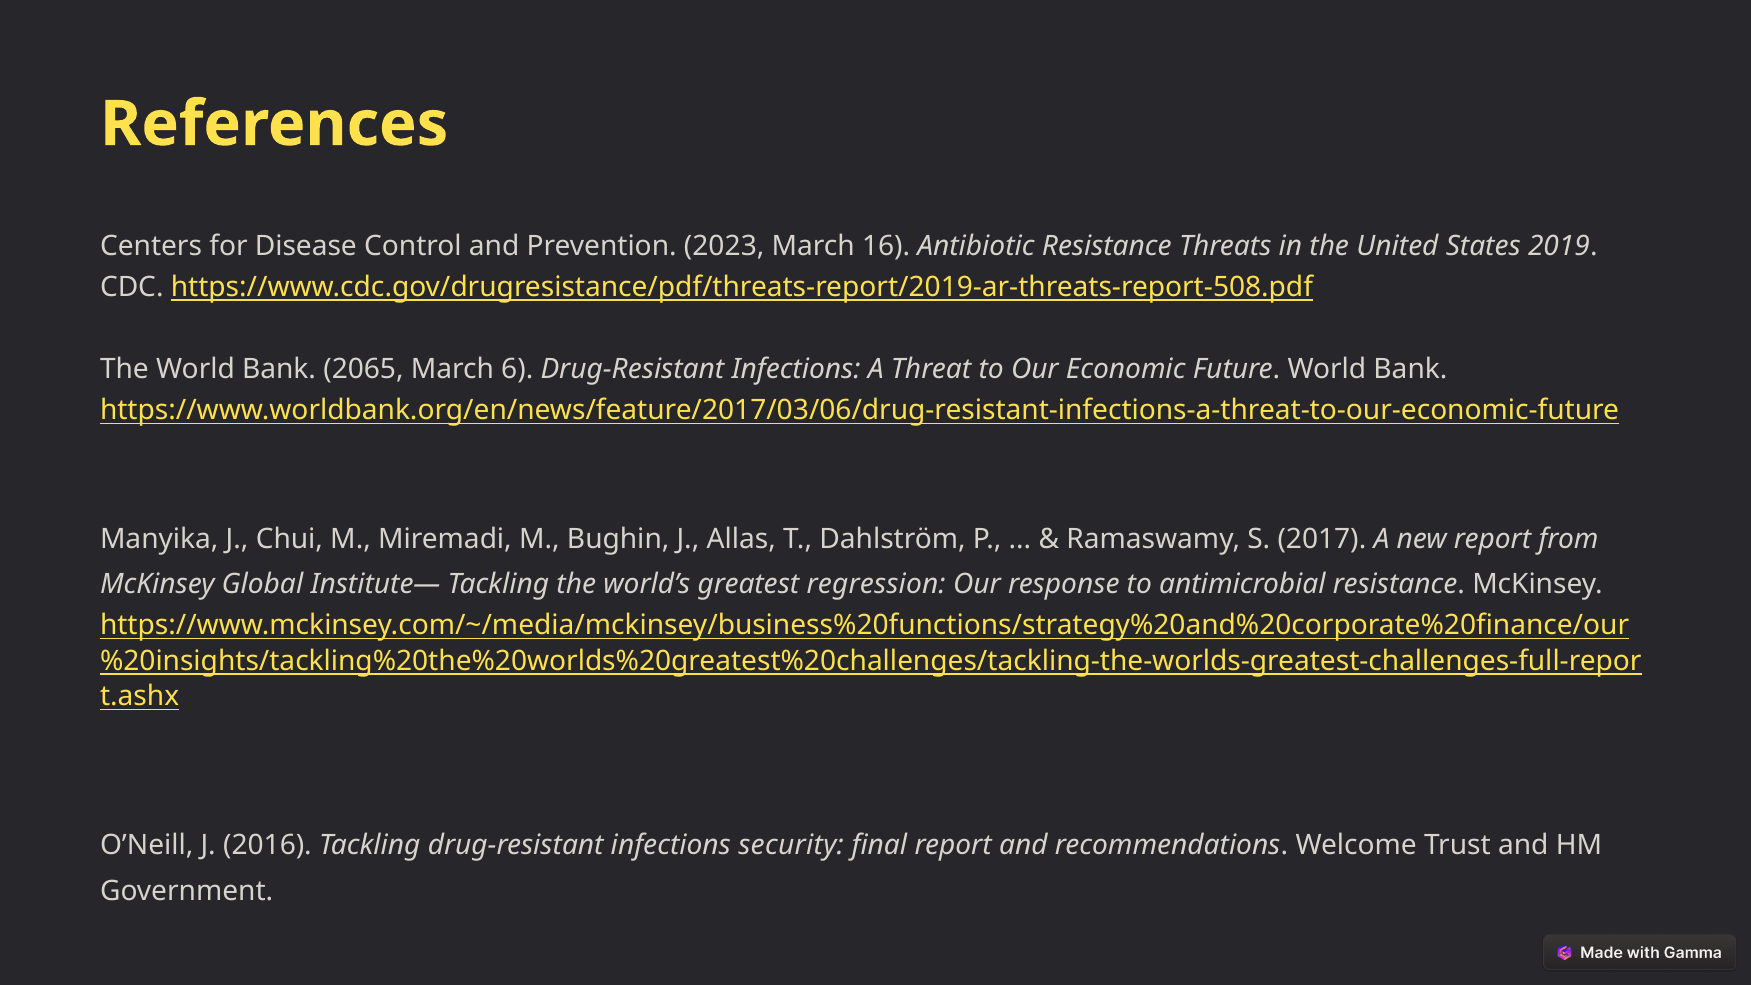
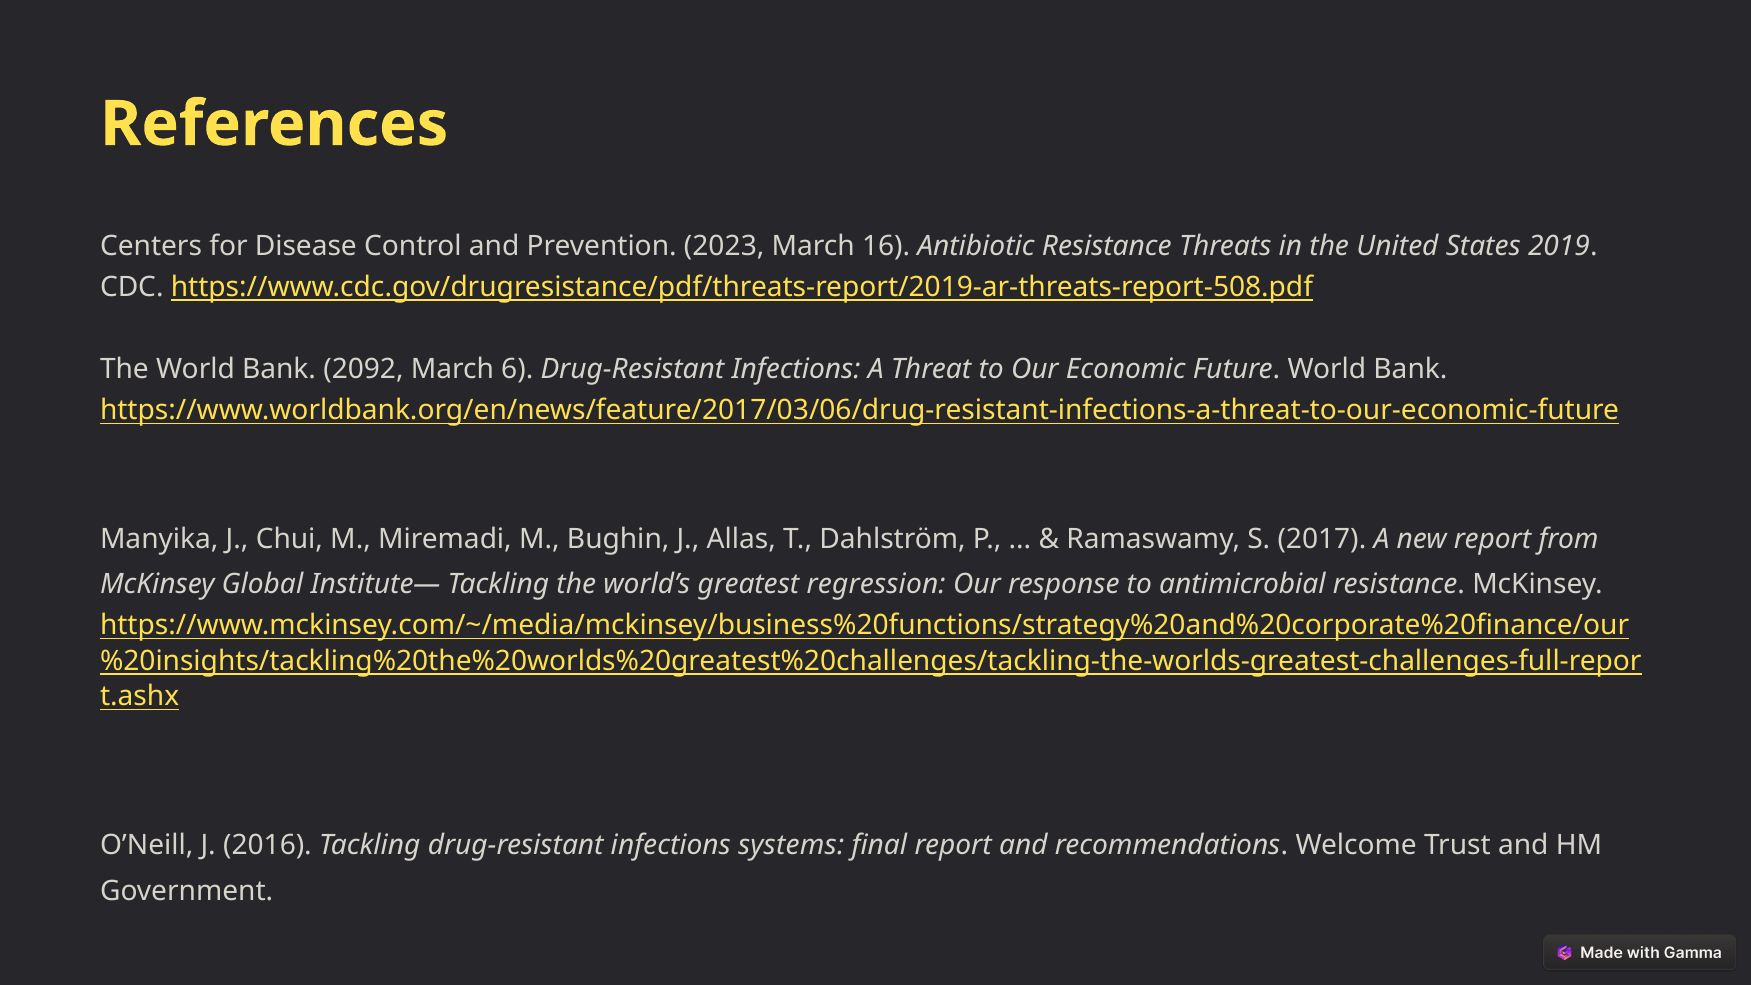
2065: 2065 -> 2092
security: security -> systems
